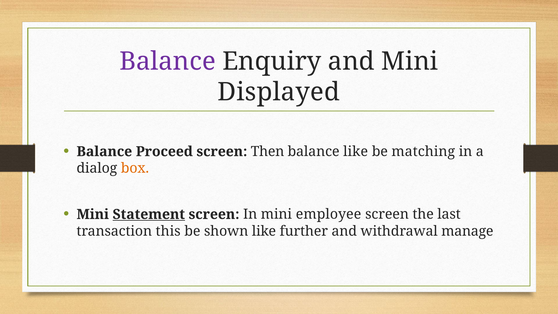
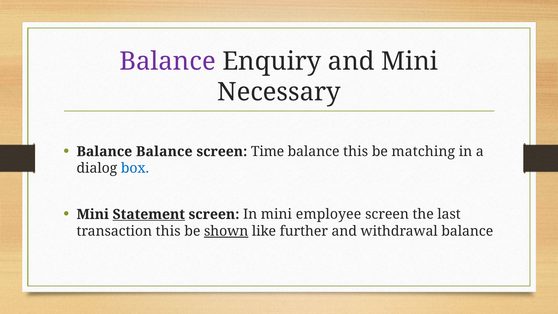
Displayed: Displayed -> Necessary
Balance Proceed: Proceed -> Balance
Then: Then -> Time
balance like: like -> this
box colour: orange -> blue
shown underline: none -> present
withdrawal manage: manage -> balance
